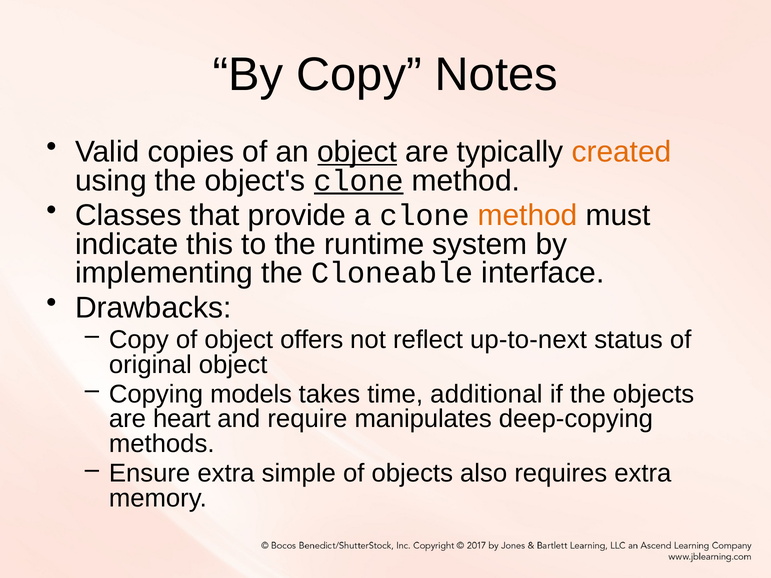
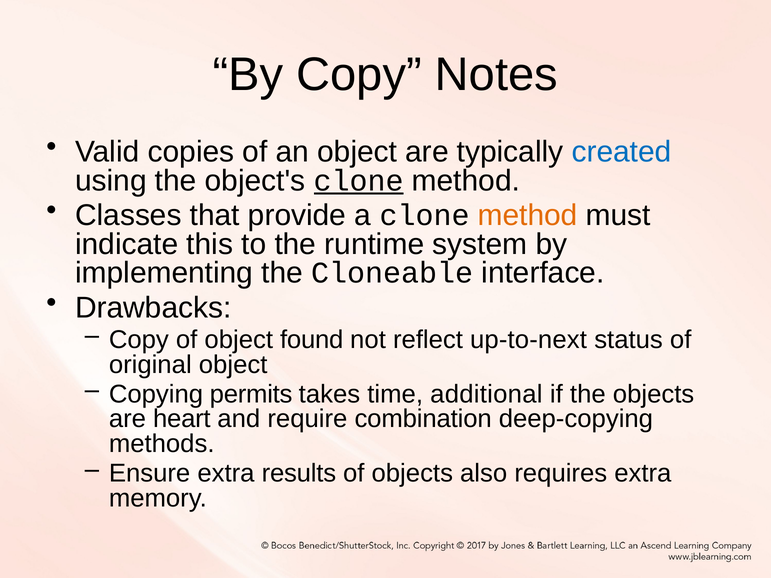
object at (357, 152) underline: present -> none
created colour: orange -> blue
offers: offers -> found
models: models -> permits
manipulates: manipulates -> combination
simple: simple -> results
